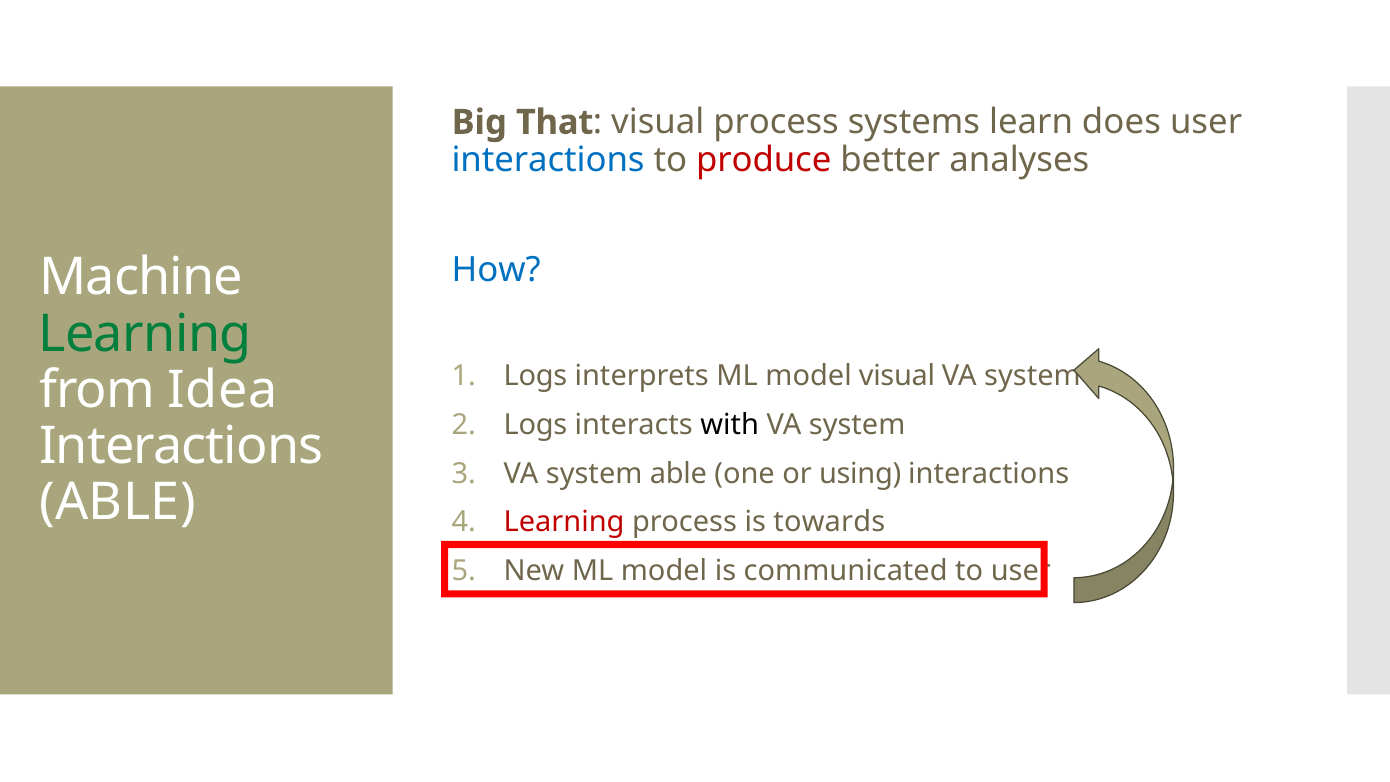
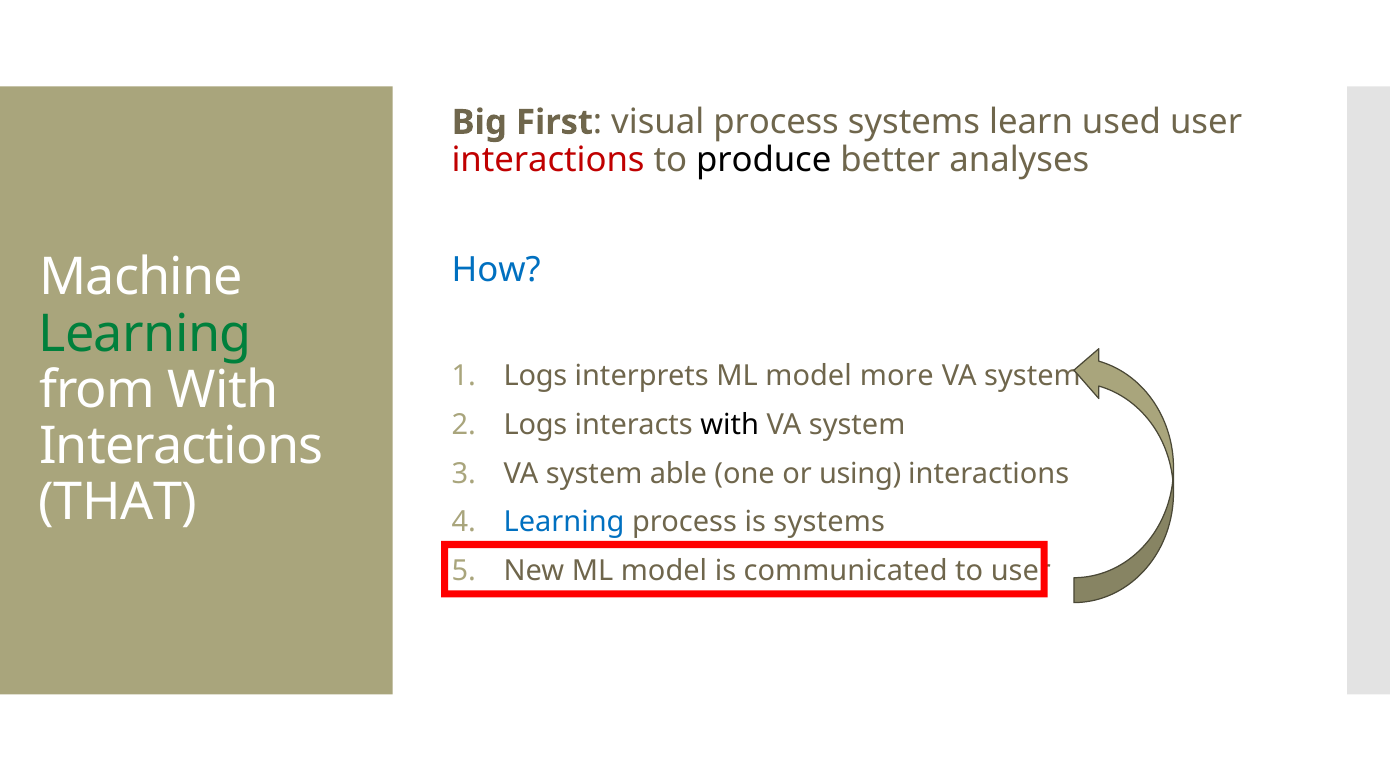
That: That -> First
does: does -> used
interactions at (548, 160) colour: blue -> red
produce colour: red -> black
model visual: visual -> more
from Idea: Idea -> With
ABLE at (117, 503): ABLE -> THAT
Learning at (564, 522) colour: red -> blue
is towards: towards -> systems
